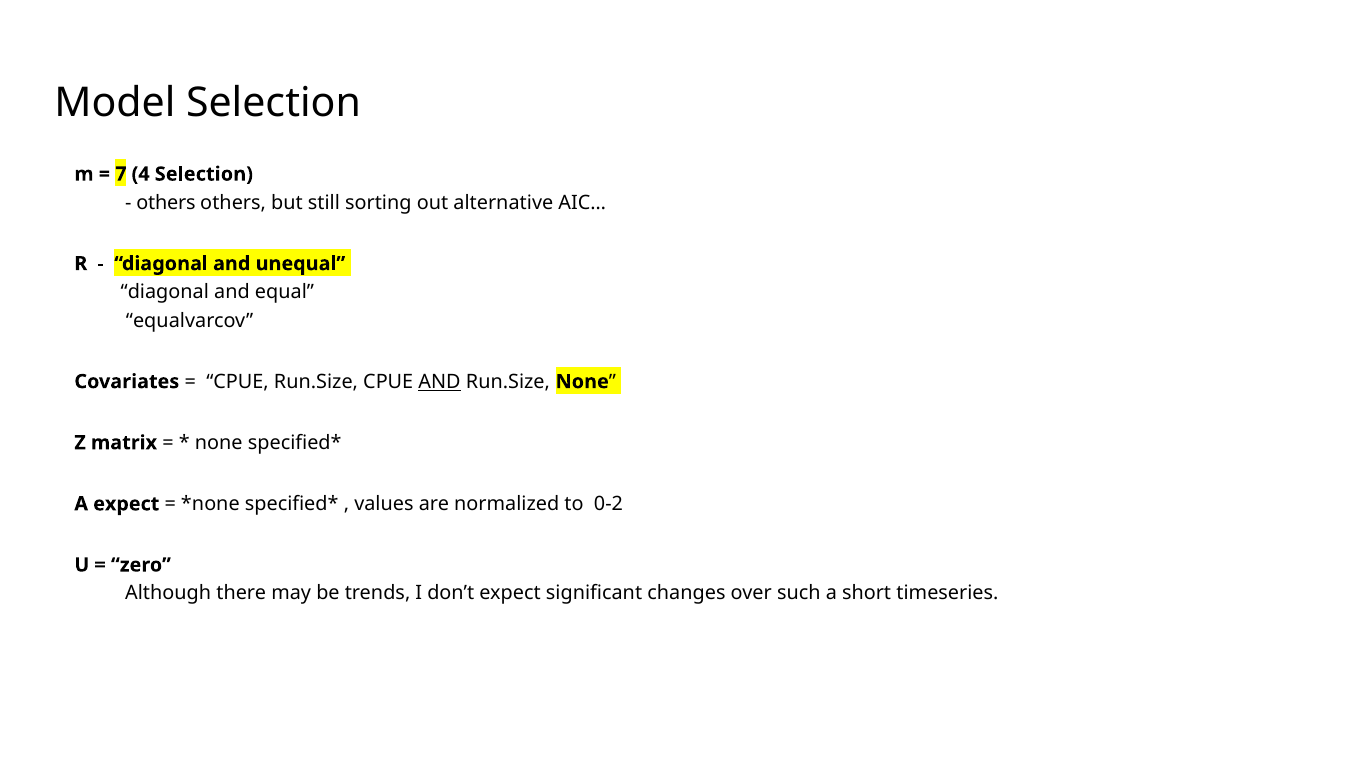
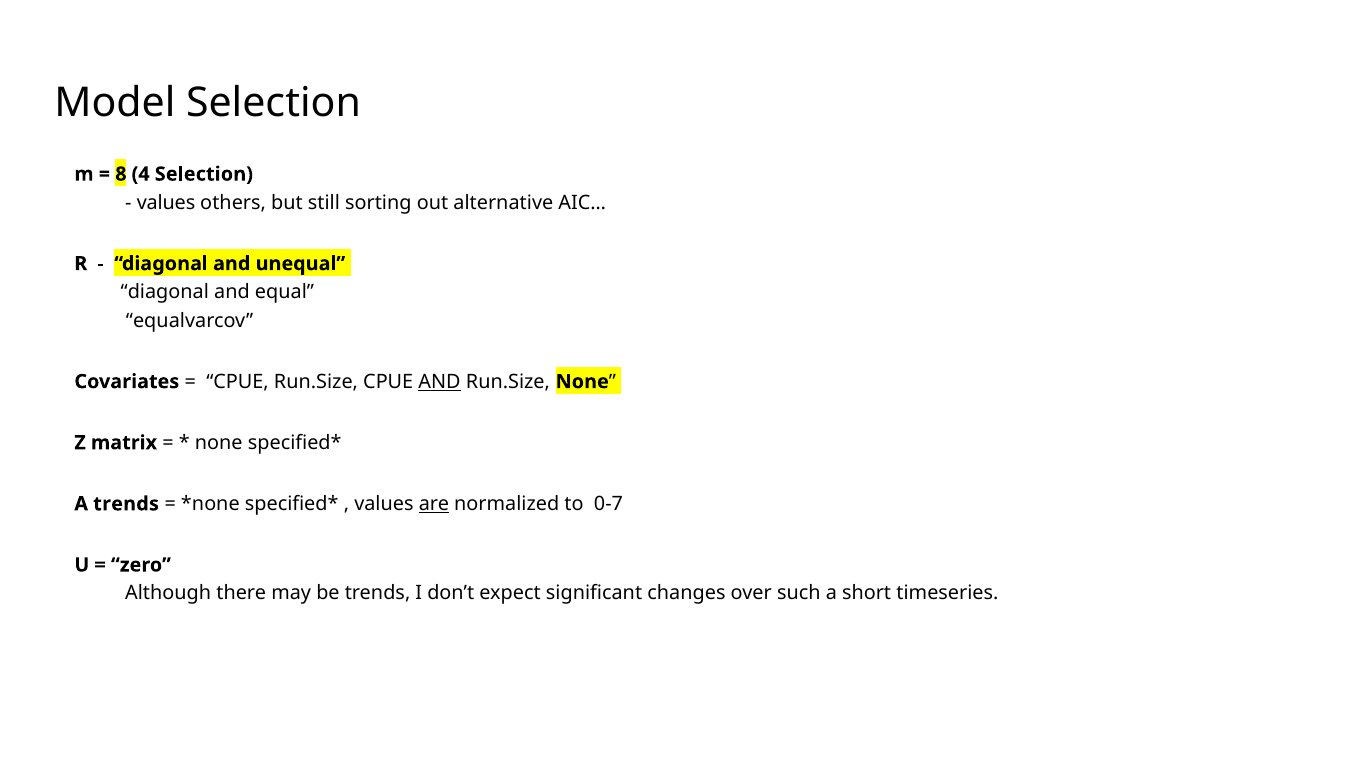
7: 7 -> 8
others at (166, 203): others -> values
A expect: expect -> trends
are underline: none -> present
0-2: 0-2 -> 0-7
